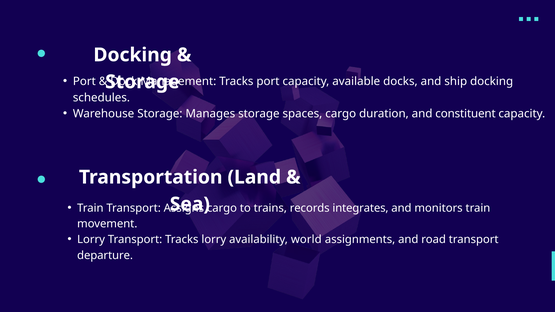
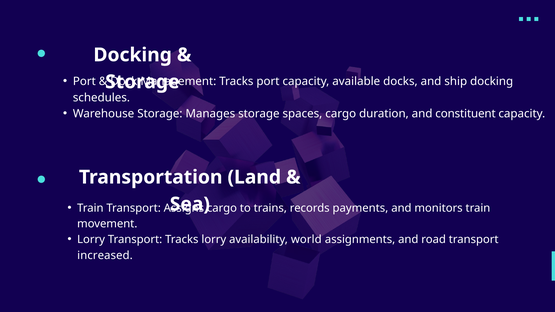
integrates: integrates -> payments
departure: departure -> increased
